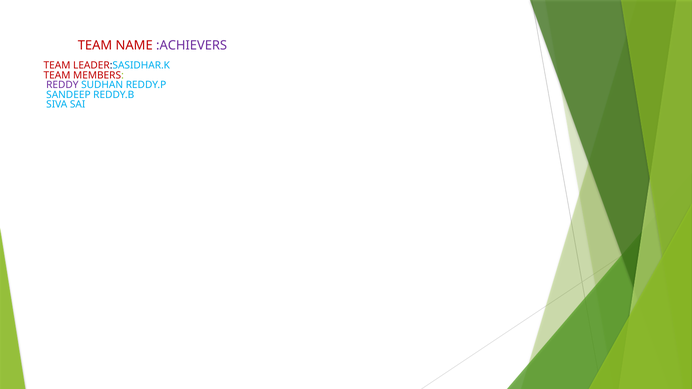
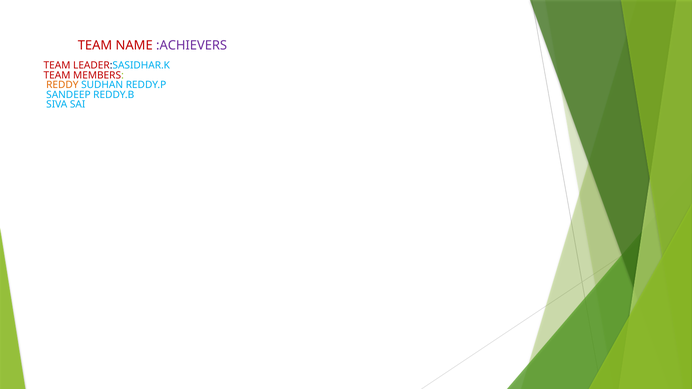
REDDY colour: purple -> orange
